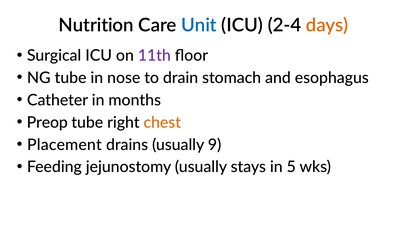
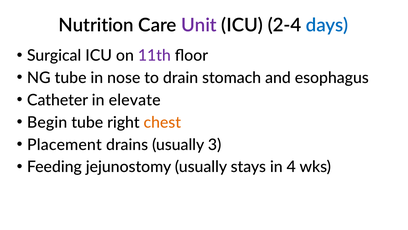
Unit colour: blue -> purple
days colour: orange -> blue
months: months -> elevate
Preop: Preop -> Begin
9: 9 -> 3
5: 5 -> 4
